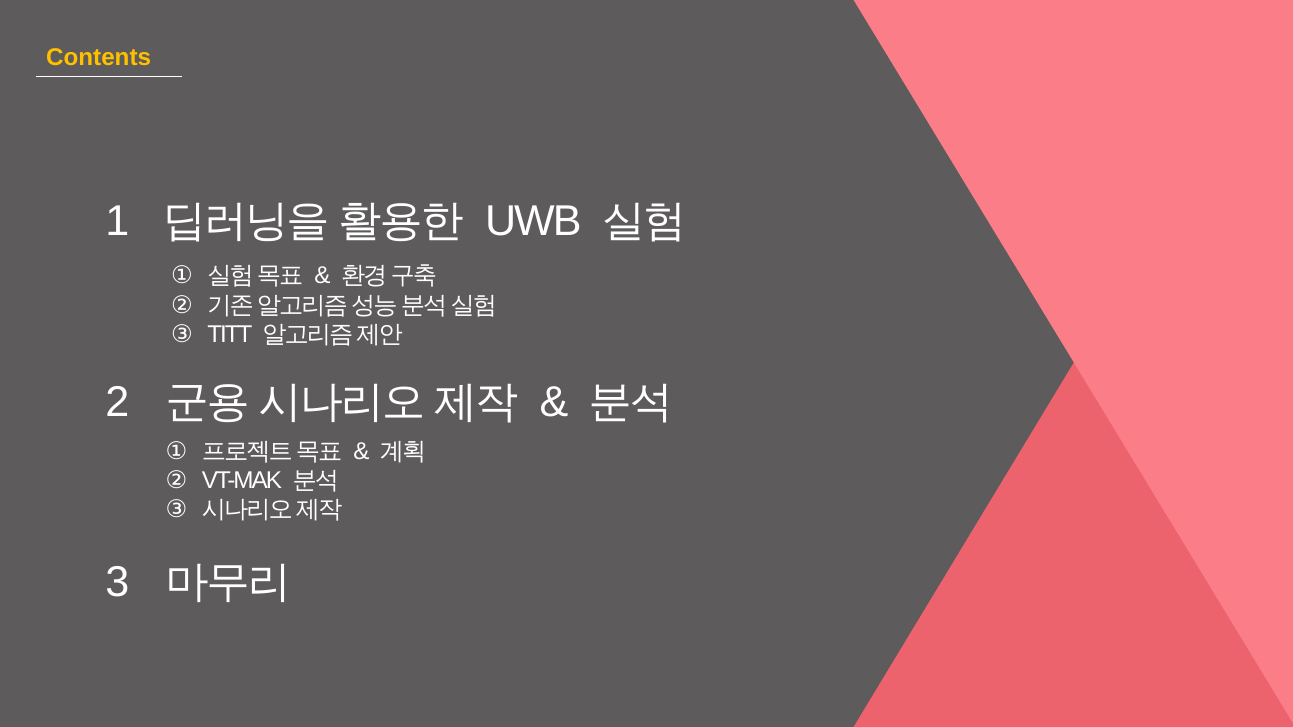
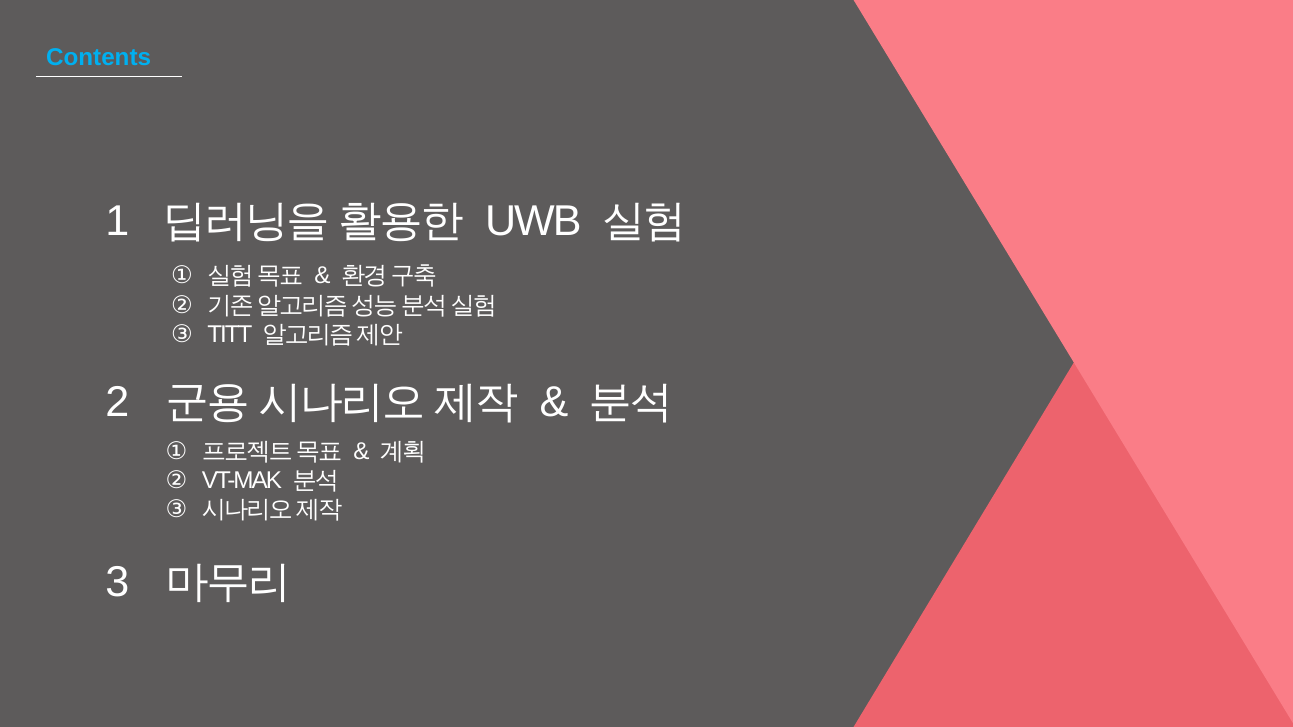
Contents colour: yellow -> light blue
